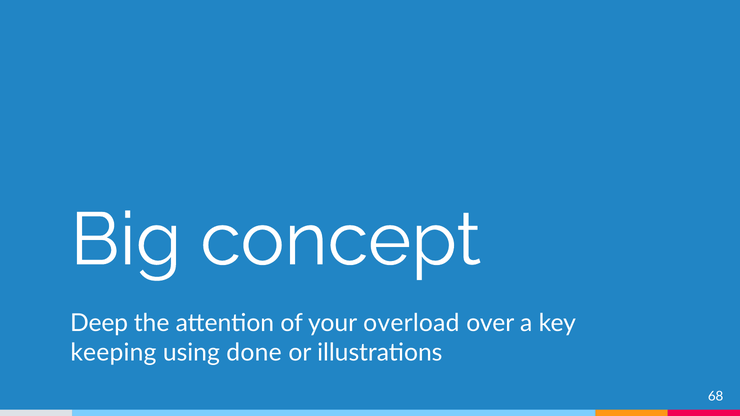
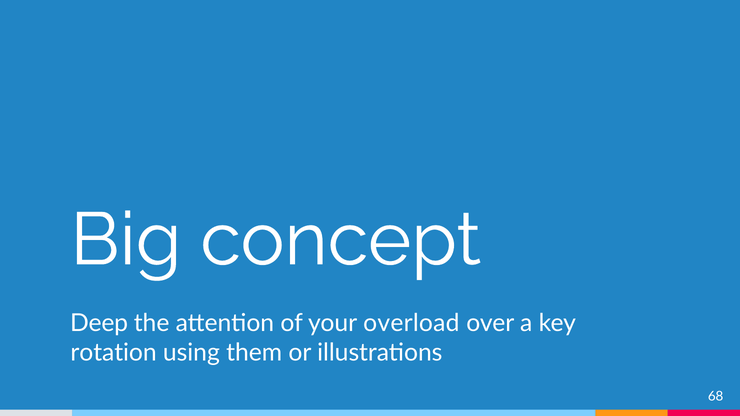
keeping: keeping -> rotation
done: done -> them
